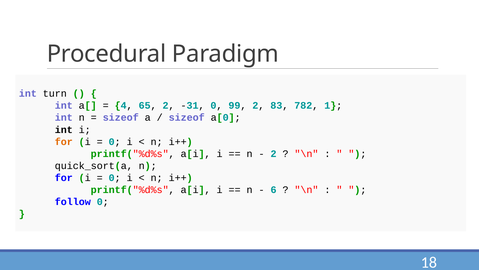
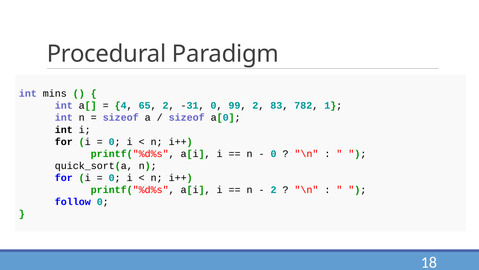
turn: turn -> mins
for at (64, 141) colour: orange -> black
2 at (274, 153): 2 -> 0
6 at (274, 189): 6 -> 2
